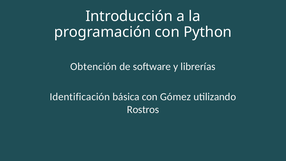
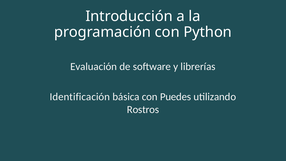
Obtención: Obtención -> Evaluación
Gómez: Gómez -> Puedes
